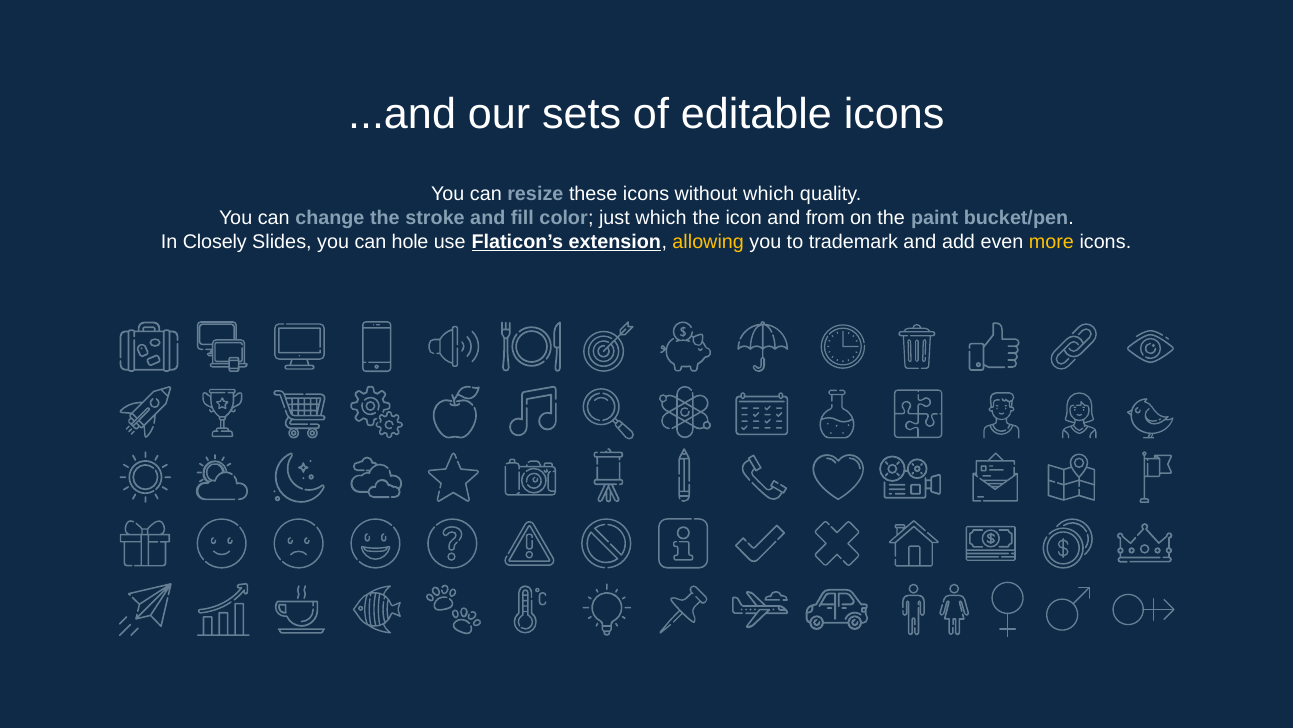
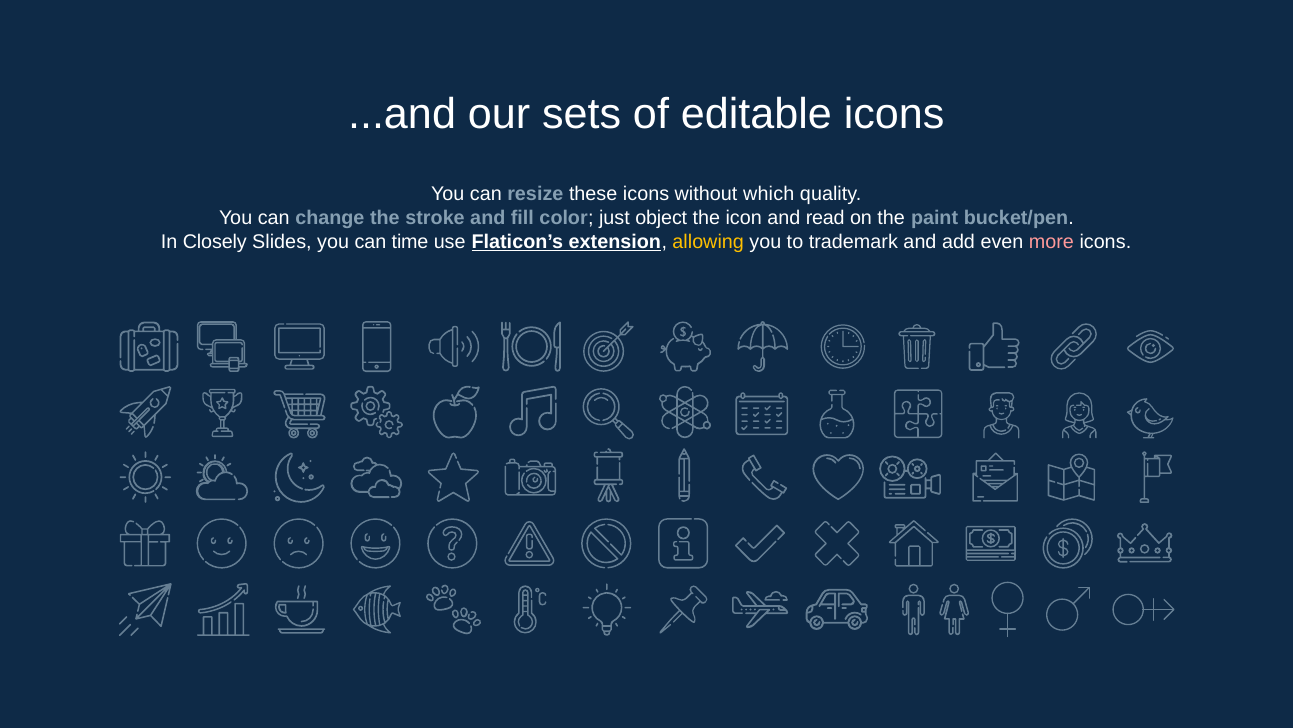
just which: which -> object
from: from -> read
hole: hole -> time
more colour: yellow -> pink
